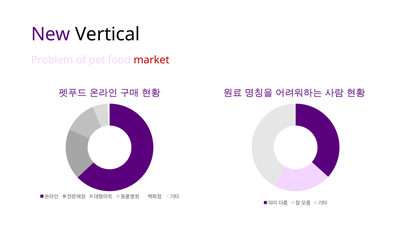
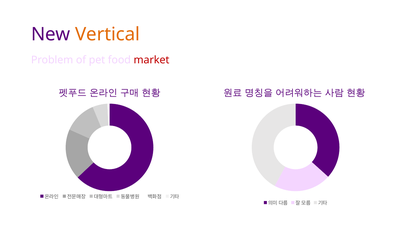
Vertical colour: black -> orange
